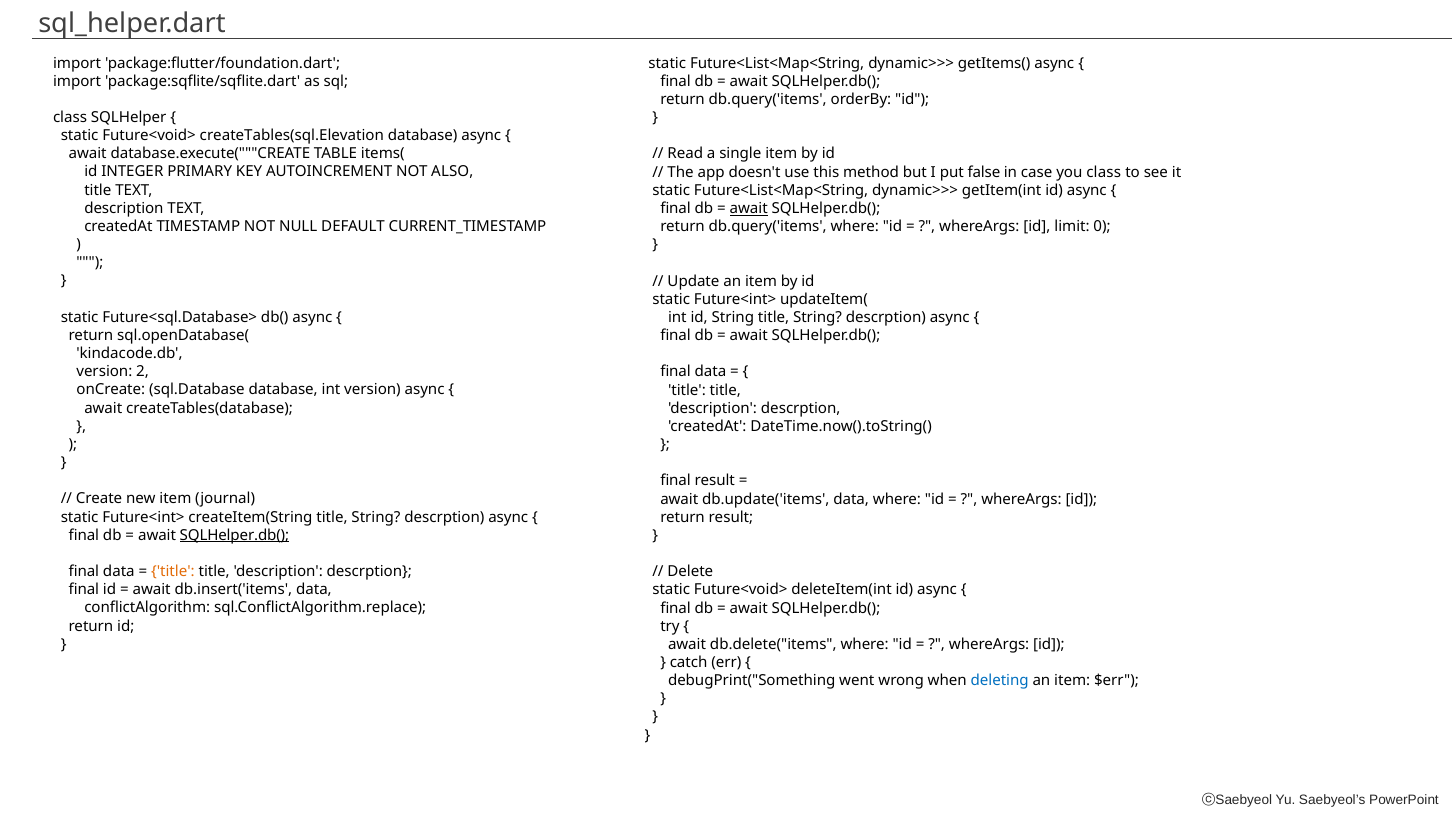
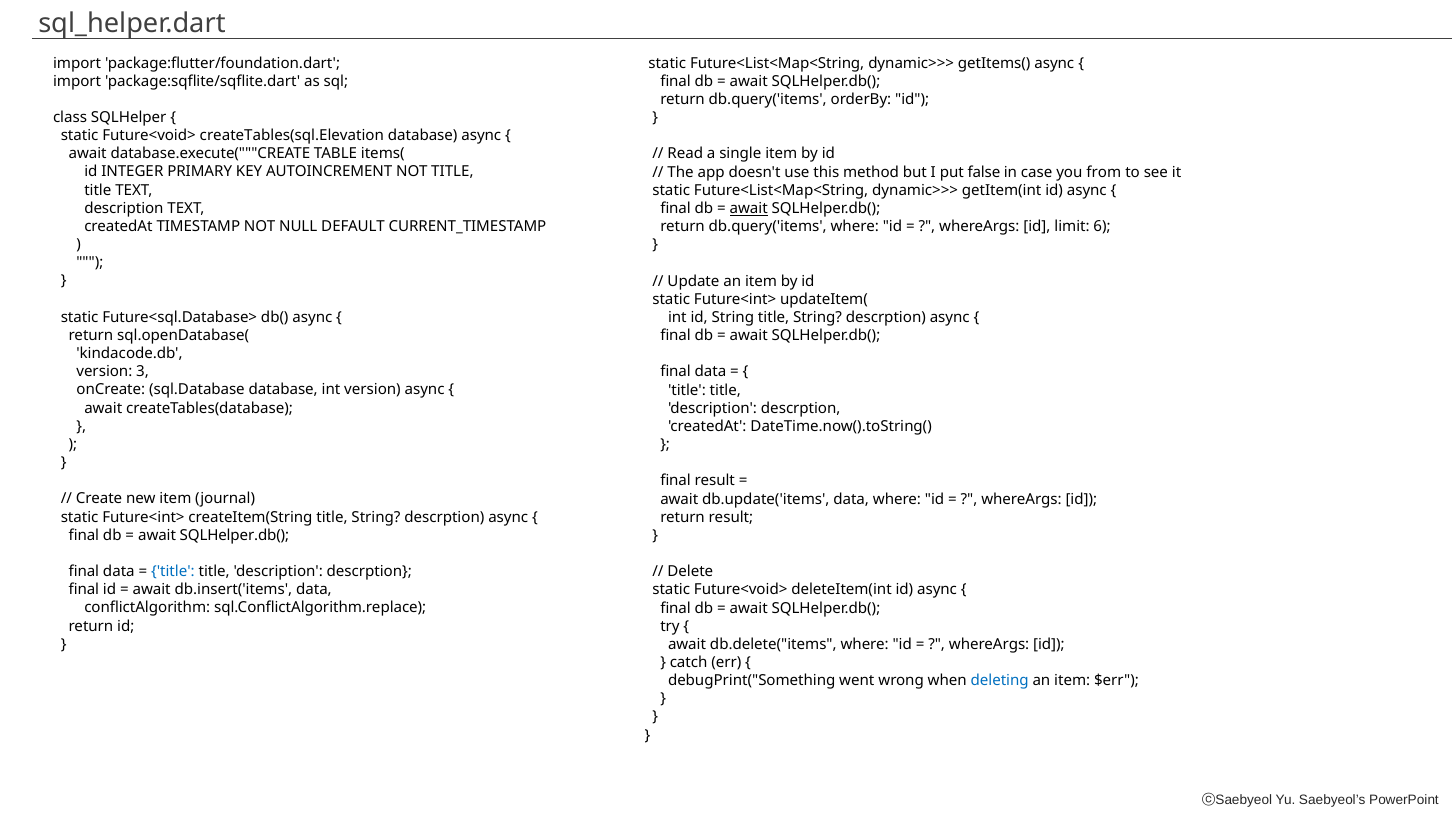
NOT ALSO: ALSO -> TITLE
you class: class -> from
0: 0 -> 6
2: 2 -> 3
SQLHelper.db( at (234, 536) underline: present -> none
title at (173, 572) colour: orange -> blue
